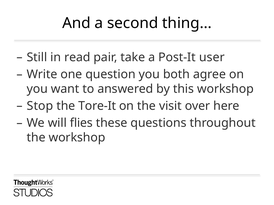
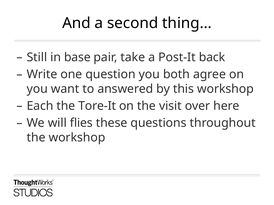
read: read -> base
user: user -> back
Stop: Stop -> Each
